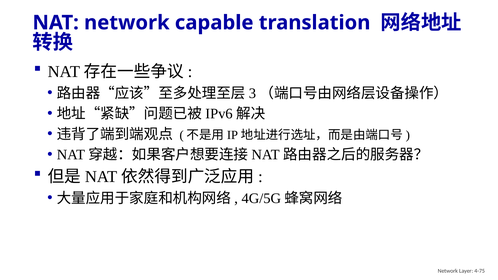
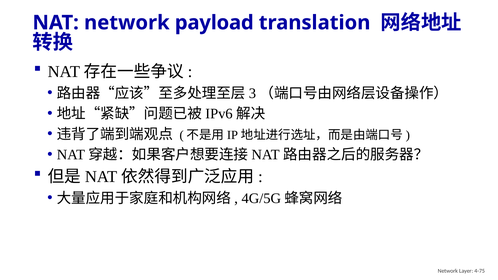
capable: capable -> payload
